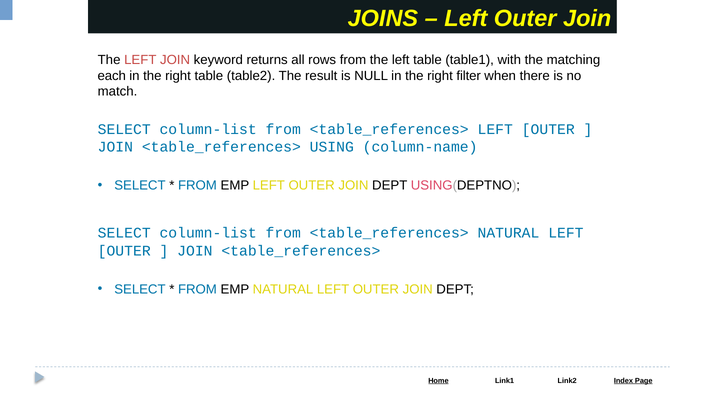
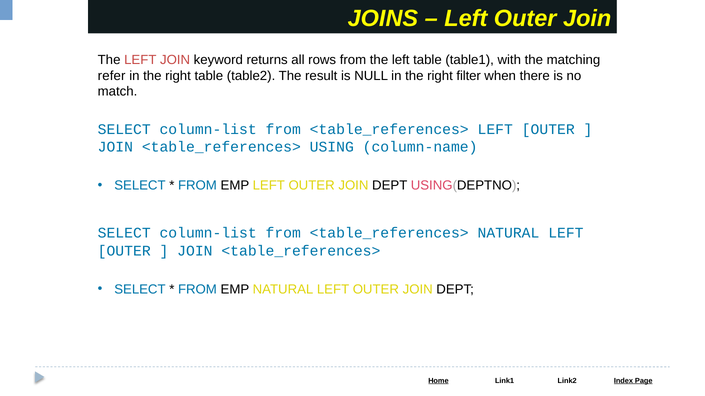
each: each -> refer
